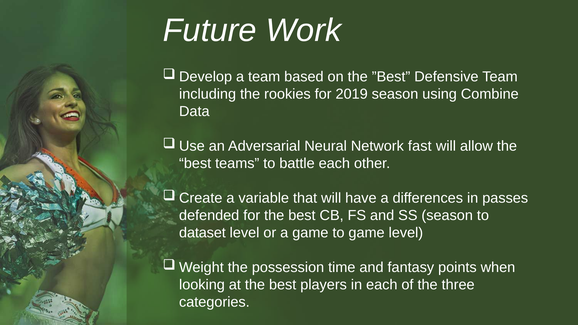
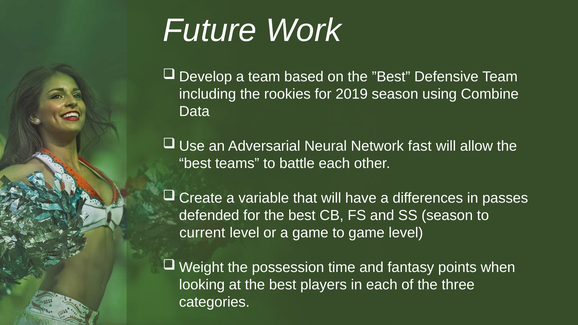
dataset: dataset -> current
